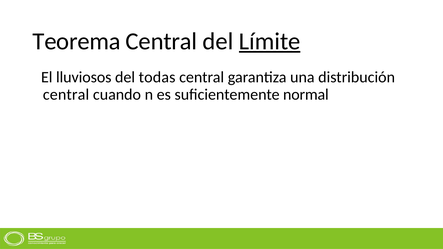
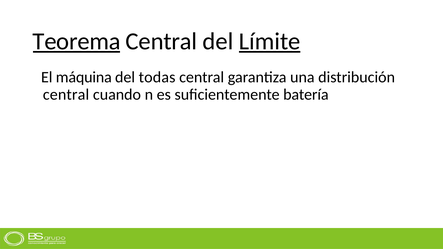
Teorema underline: none -> present
lluviosos: lluviosos -> máquina
normal: normal -> batería
